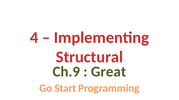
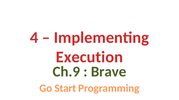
Structural: Structural -> Execution
Great: Great -> Brave
